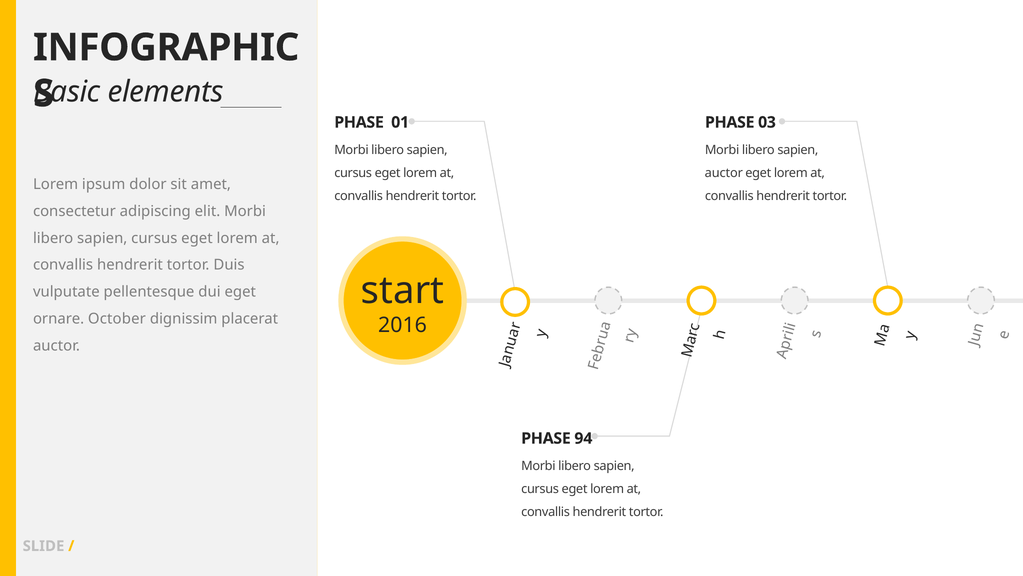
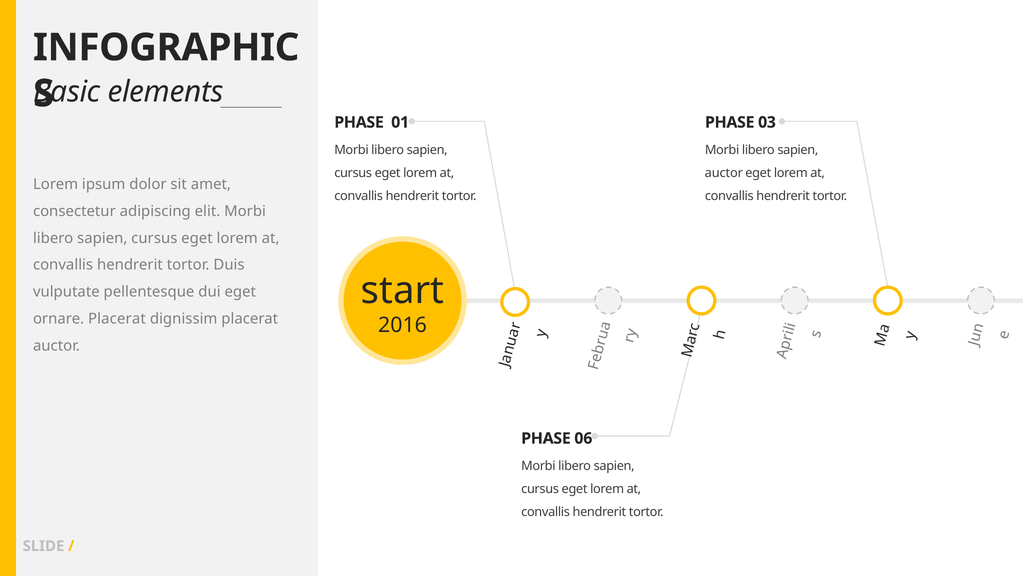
ornare October: October -> Placerat
94: 94 -> 06
